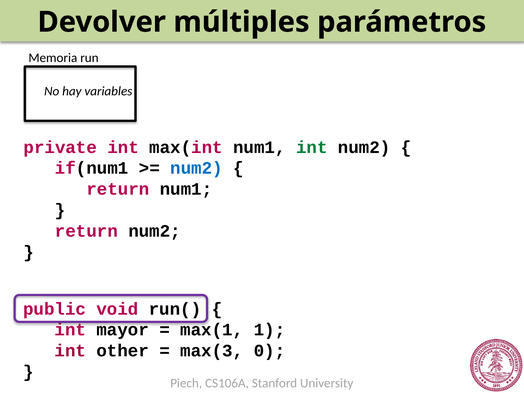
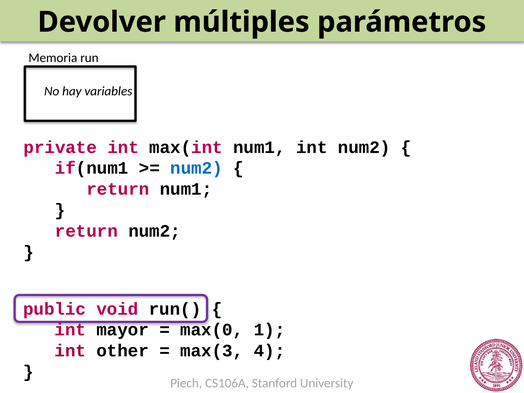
int at (312, 147) colour: green -> black
max(1: max(1 -> max(0
0: 0 -> 4
